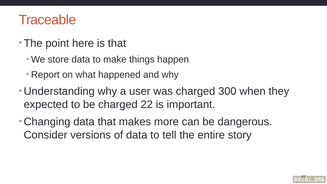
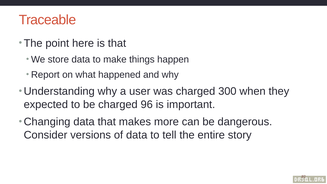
22: 22 -> 96
